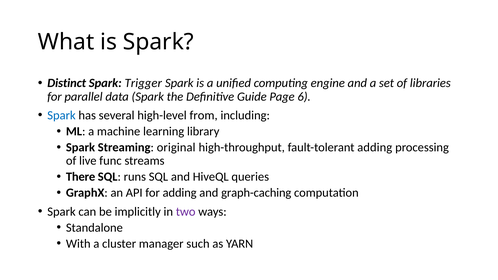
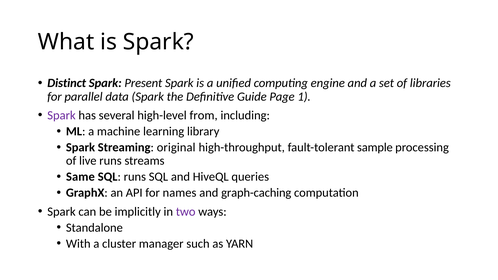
Trigger: Trigger -> Present
6: 6 -> 1
Spark at (61, 115) colour: blue -> purple
fault-tolerant adding: adding -> sample
live func: func -> runs
There: There -> Same
for adding: adding -> names
